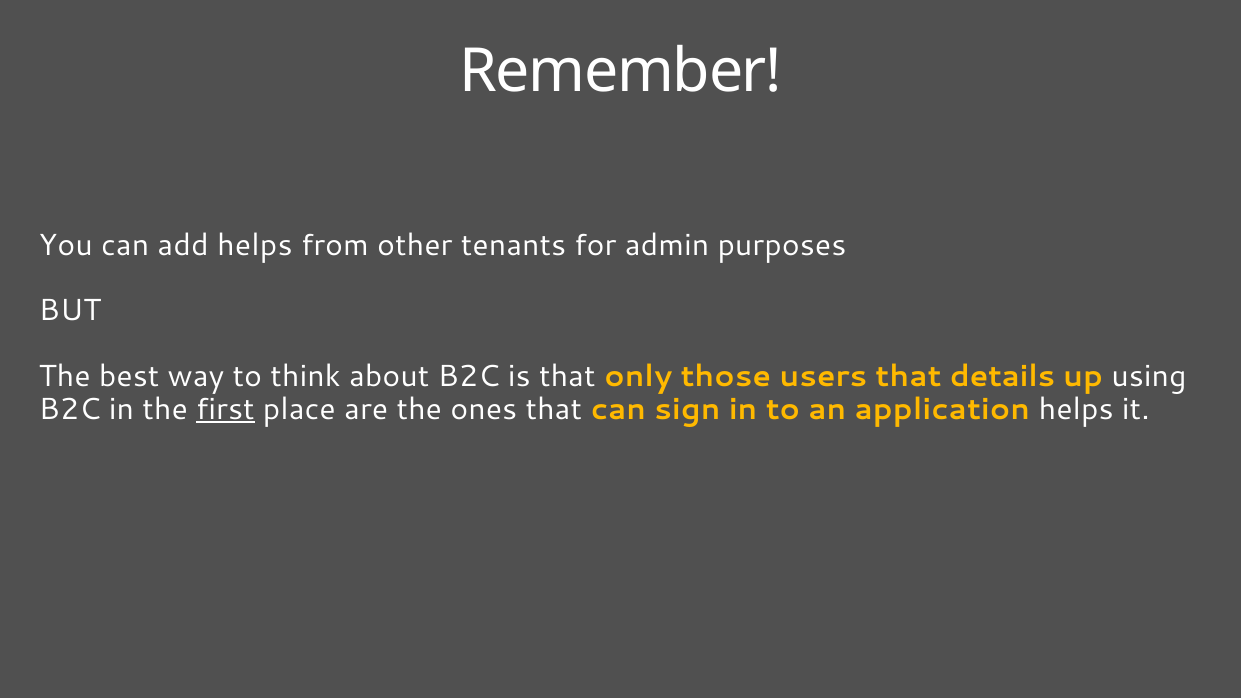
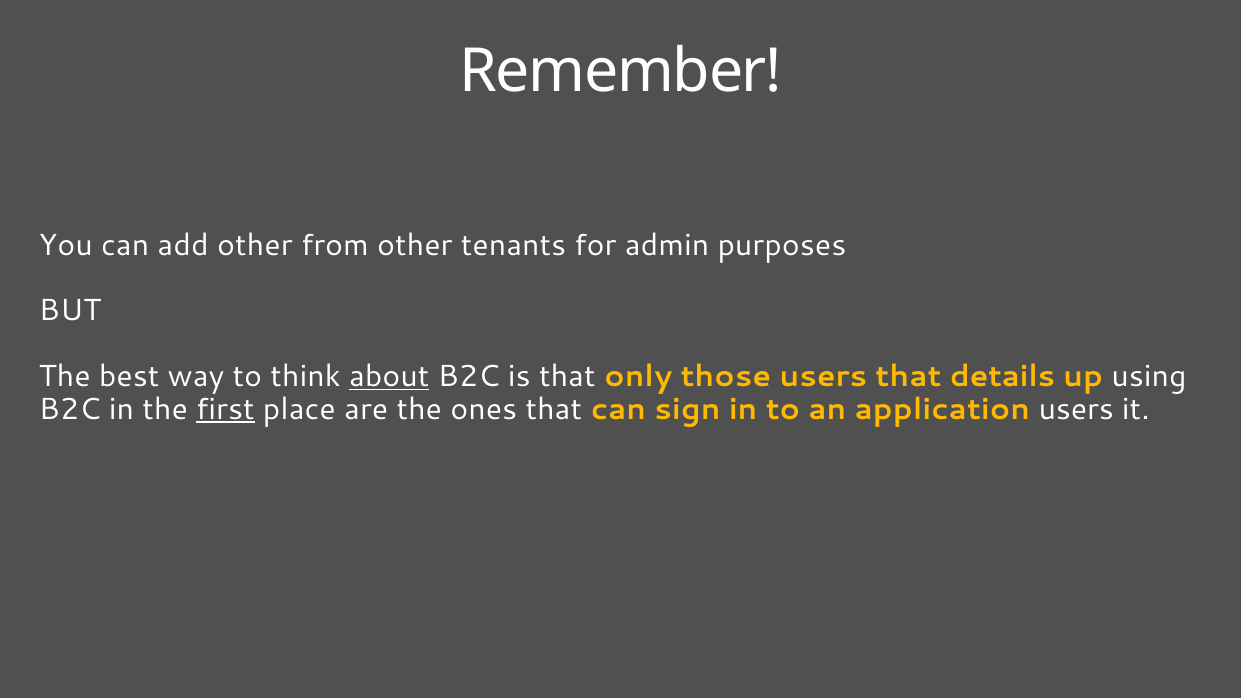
add helps: helps -> other
about underline: none -> present
application helps: helps -> users
